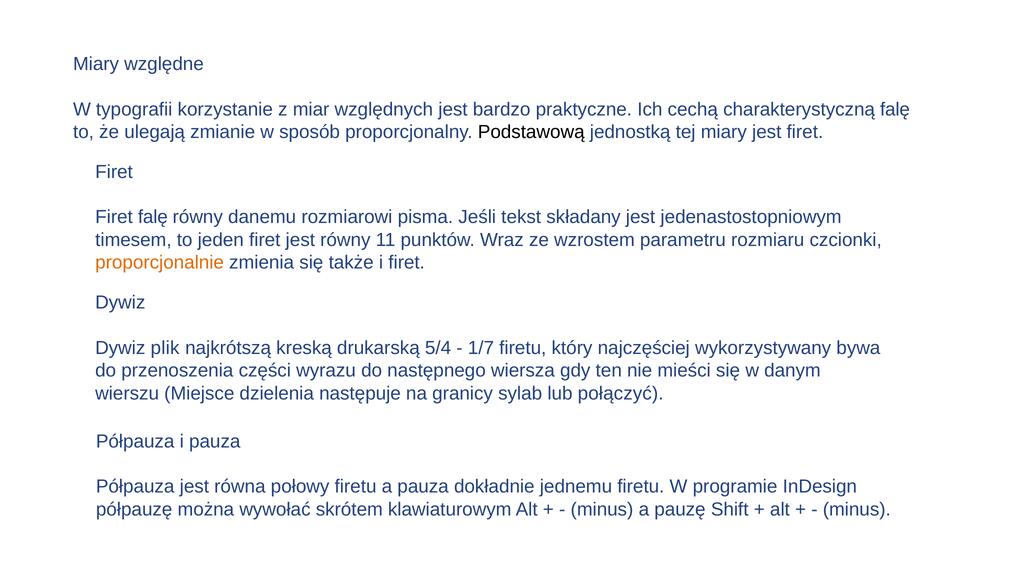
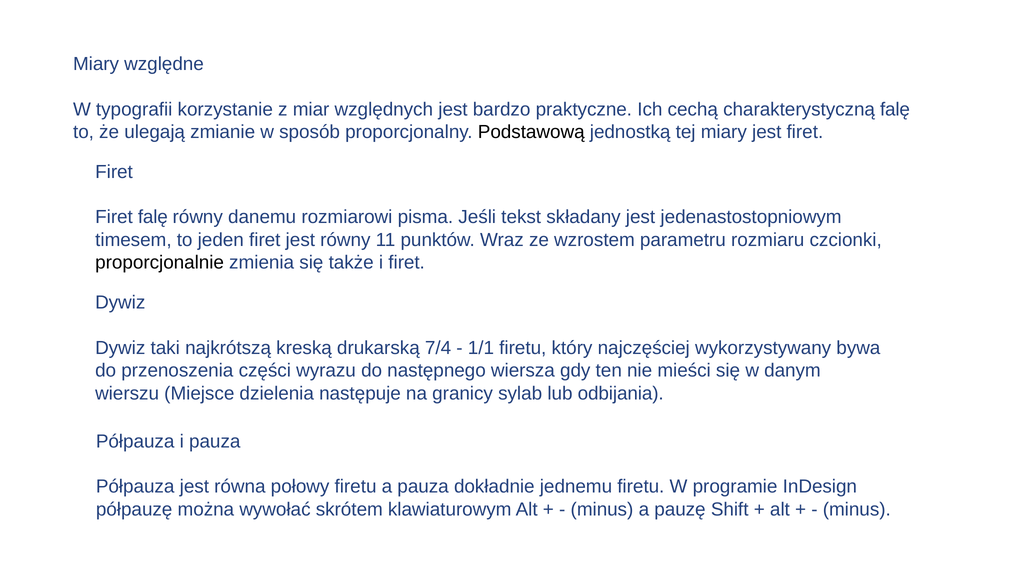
proporcjonalnie colour: orange -> black
plik: plik -> taki
5/4: 5/4 -> 7/4
1/7: 1/7 -> 1/1
połączyć: połączyć -> odbijania
